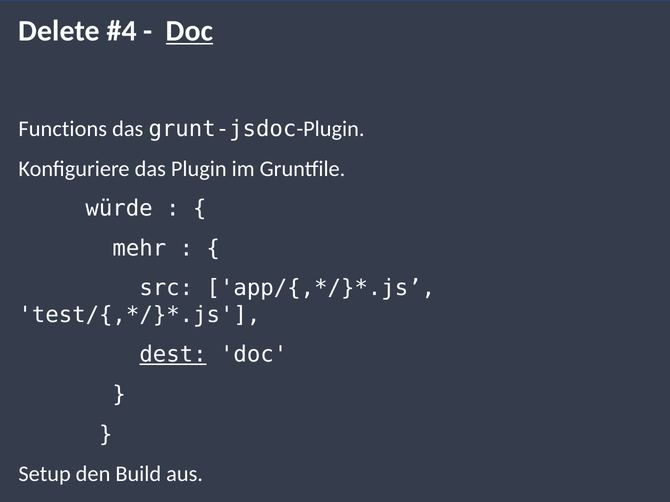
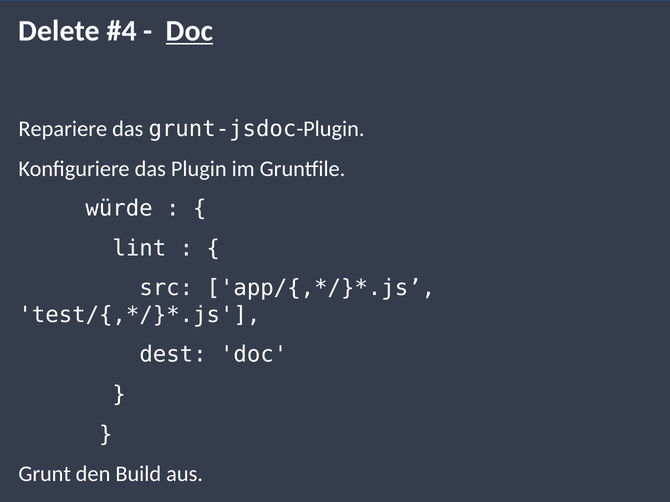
Functions: Functions -> Repariere
mehr: mehr -> lint
dest underline: present -> none
Setup: Setup -> Grunt
